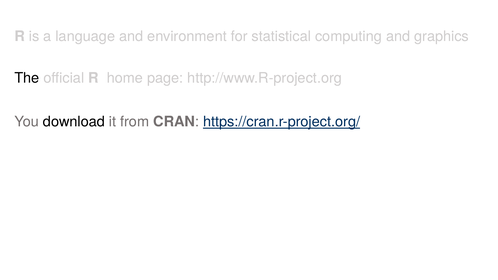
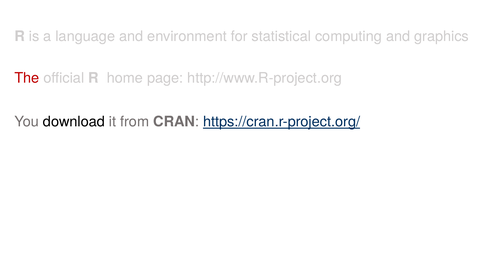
The colour: black -> red
